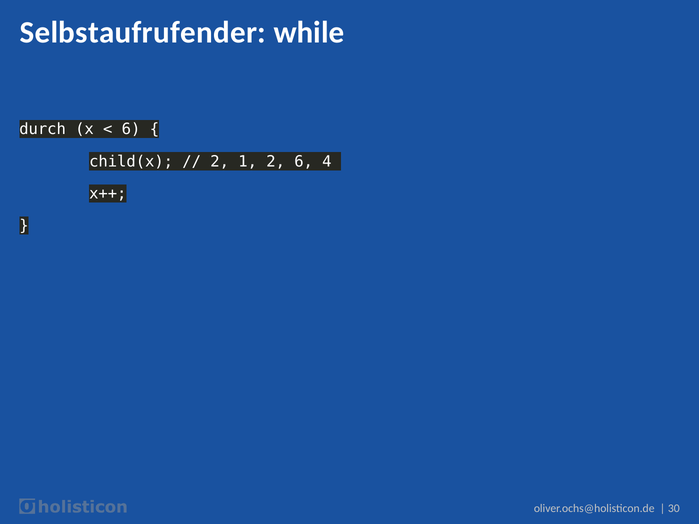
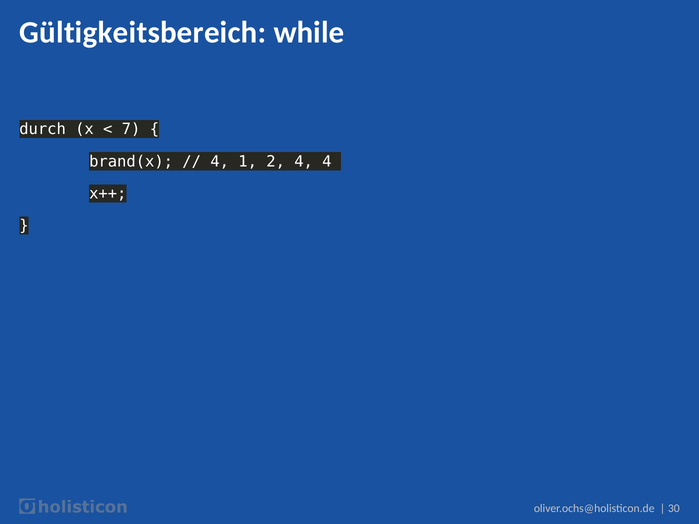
Selbstaufrufender: Selbstaufrufender -> Gültigkeitsbereich
6 at (131, 129): 6 -> 7
child(x: child(x -> brand(x
2 at (220, 162): 2 -> 4
2 6: 6 -> 4
